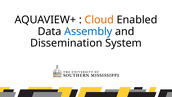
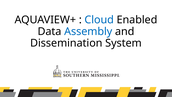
Cloud colour: orange -> blue
